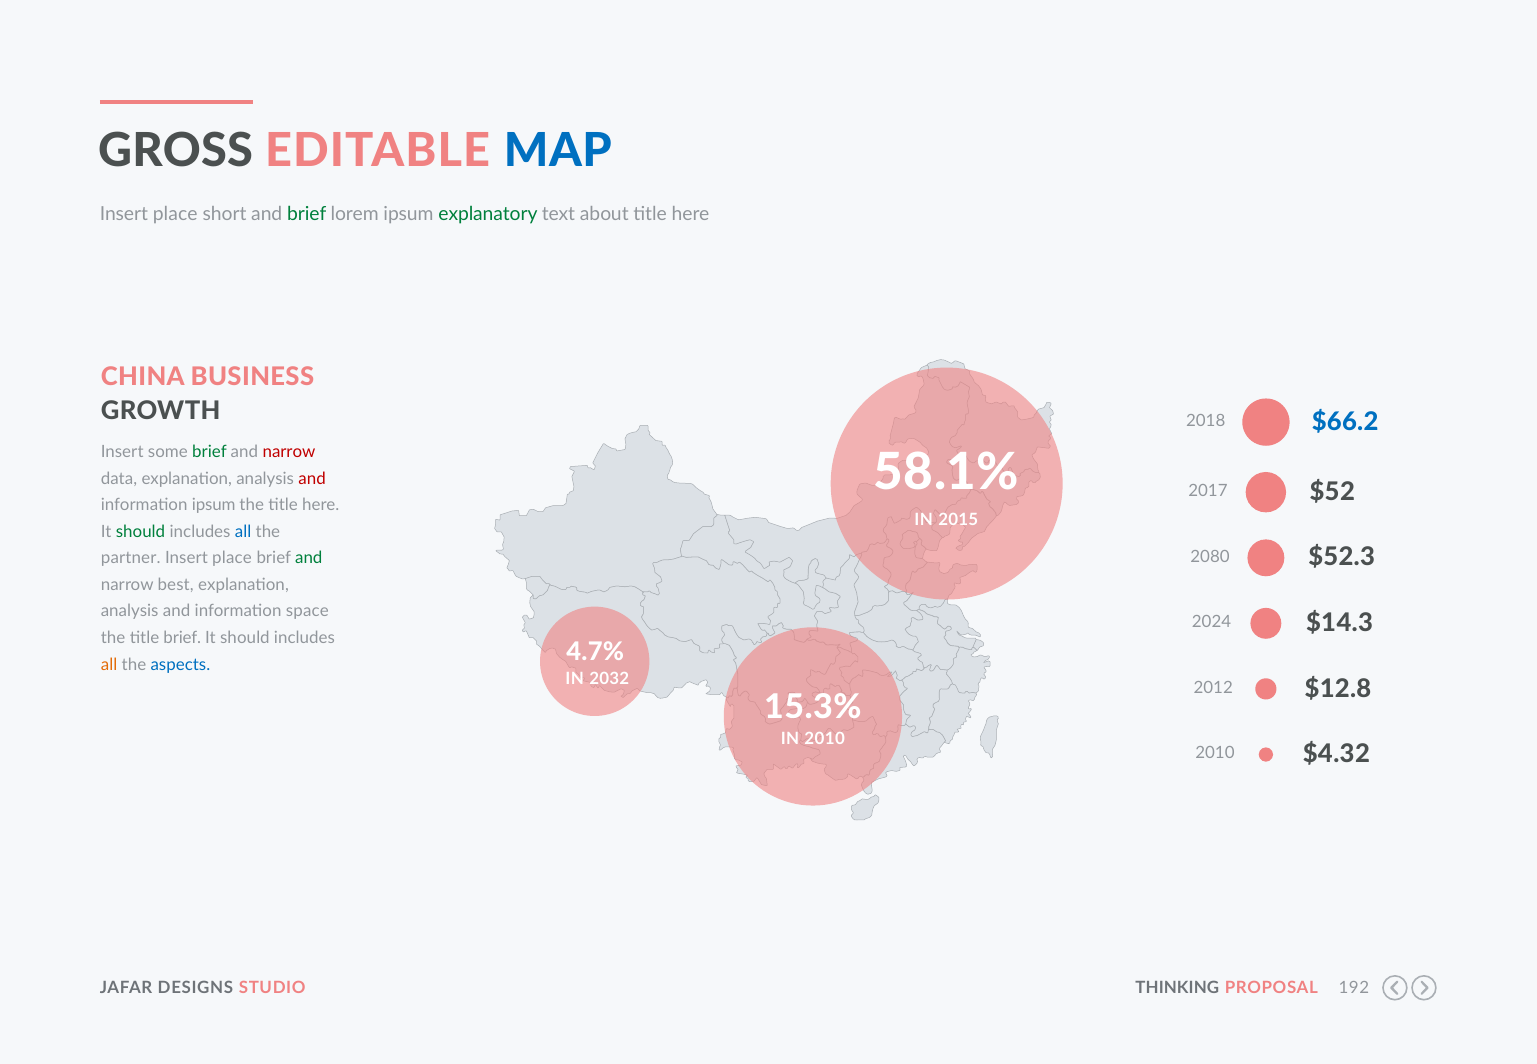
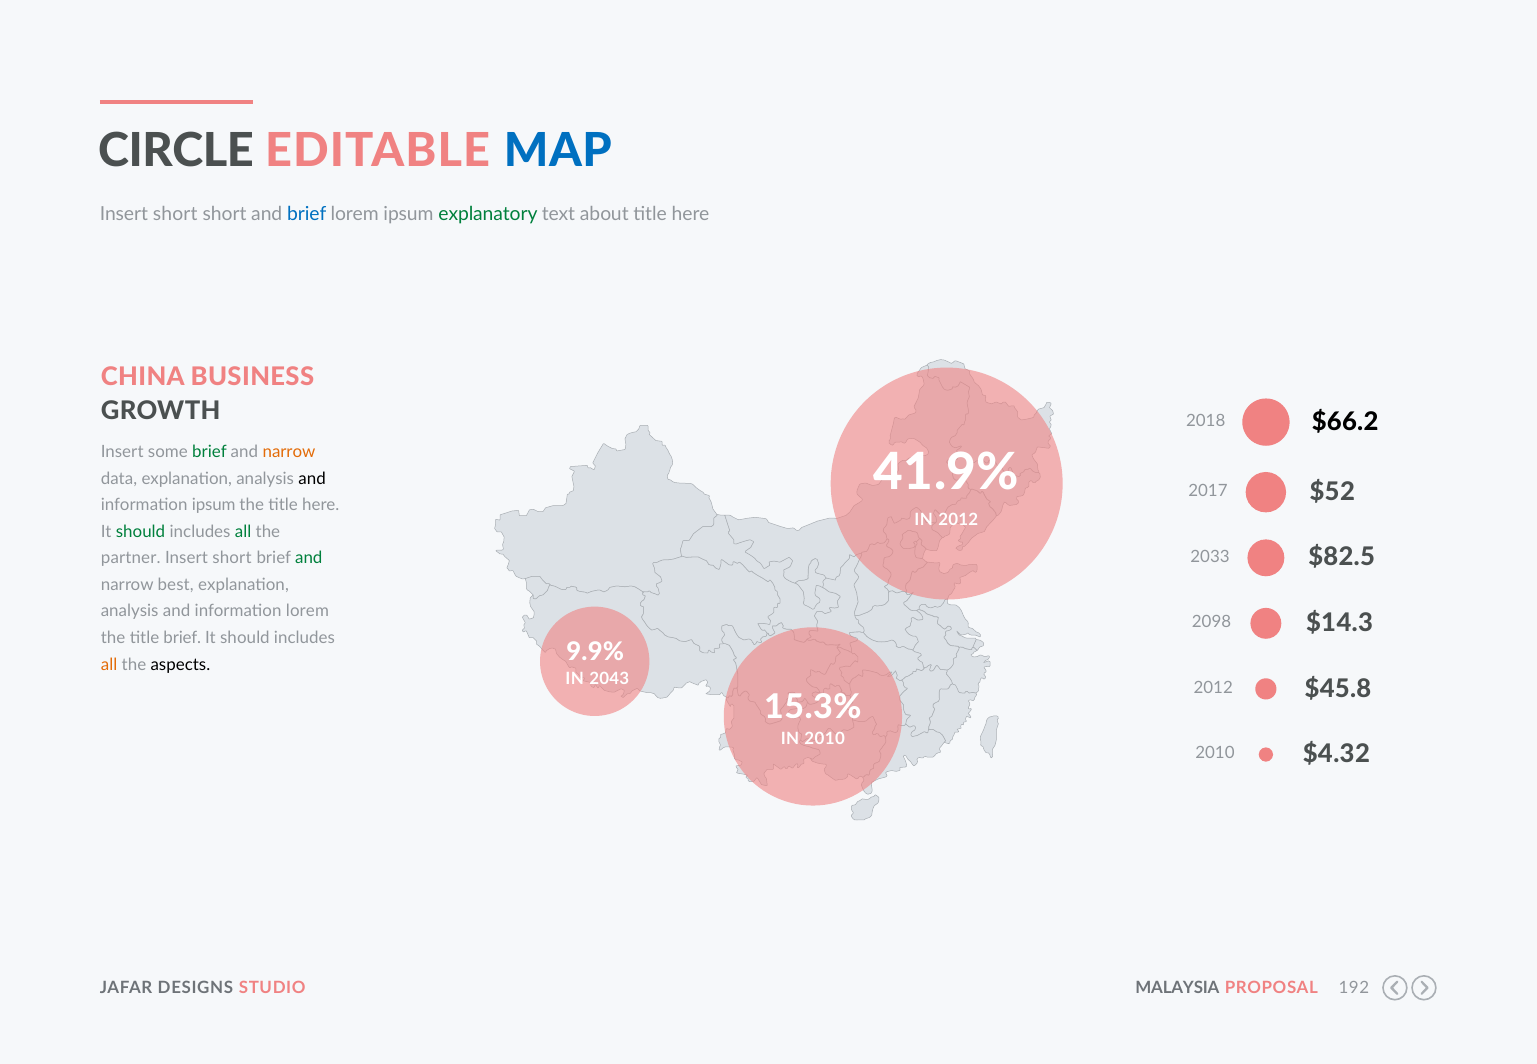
GROSS: GROSS -> CIRCLE
place at (175, 214): place -> short
brief at (307, 214) colour: green -> blue
$66.2 colour: blue -> black
narrow at (289, 452) colour: red -> orange
58.1%: 58.1% -> 41.9%
and at (312, 479) colour: red -> black
IN 2015: 2015 -> 2012
all at (243, 532) colour: blue -> green
$52.3: $52.3 -> $82.5
2080: 2080 -> 2033
place at (232, 558): place -> short
information space: space -> lorem
2024: 2024 -> 2098
4.7%: 4.7% -> 9.9%
aspects colour: blue -> black
2032: 2032 -> 2043
$12.8: $12.8 -> $45.8
THINKING: THINKING -> MALAYSIA
